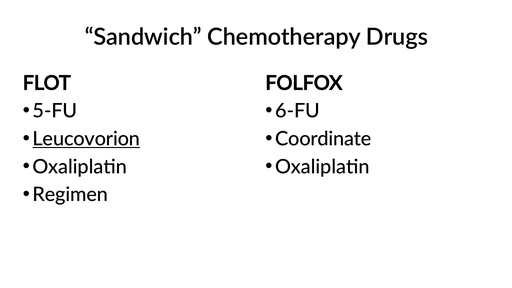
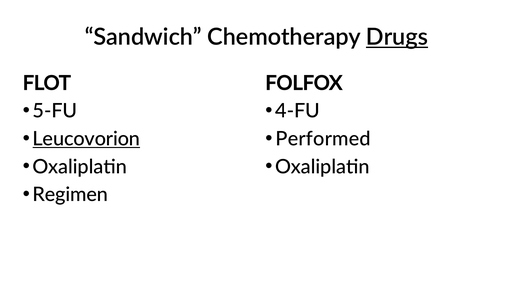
Drugs underline: none -> present
6-FU: 6-FU -> 4-FU
Coordinate: Coordinate -> Performed
